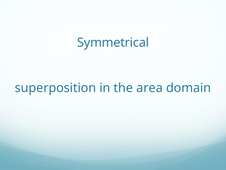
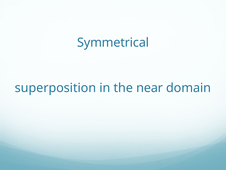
area: area -> near
